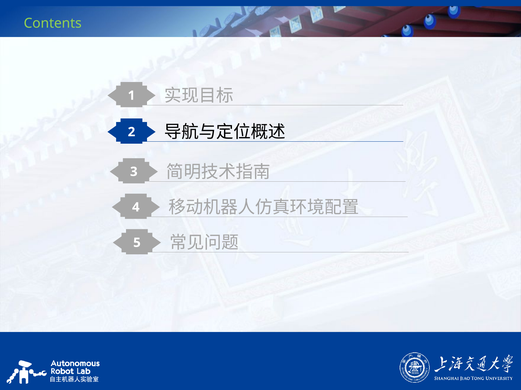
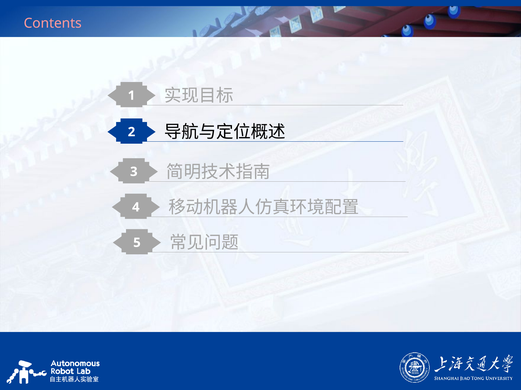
Contents colour: light green -> pink
